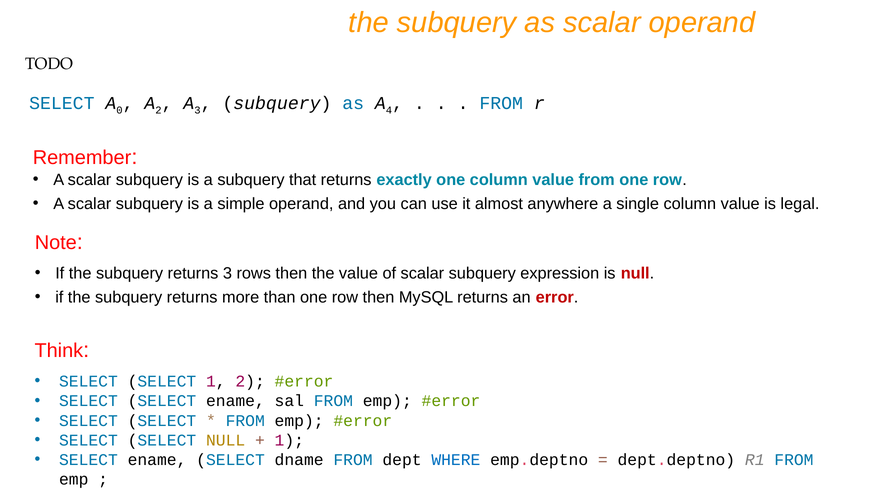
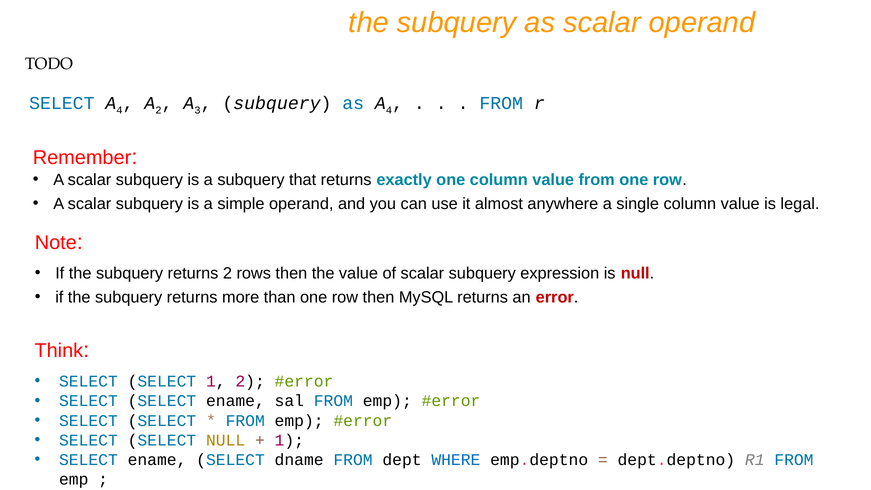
SELECT A 0: 0 -> 4
returns 3: 3 -> 2
